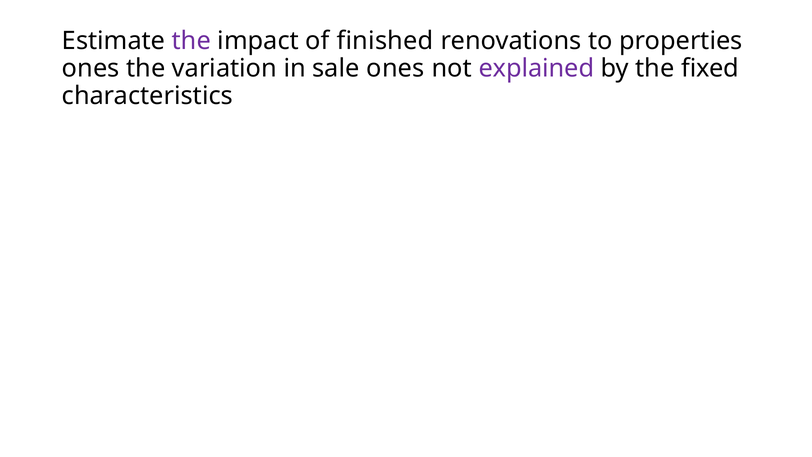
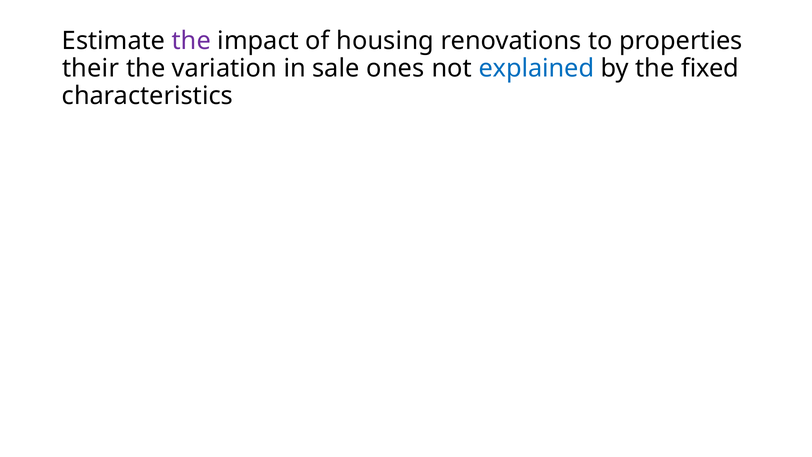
finished: finished -> housing
ones at (91, 68): ones -> their
explained colour: purple -> blue
